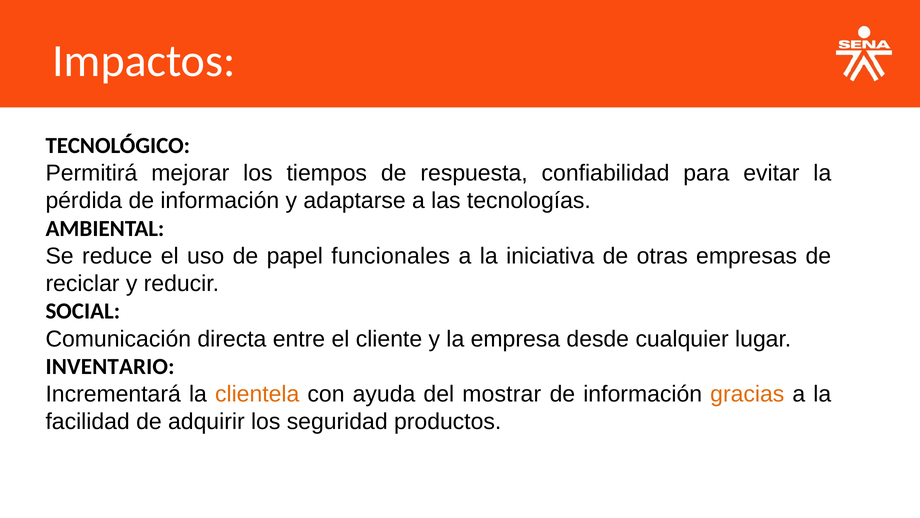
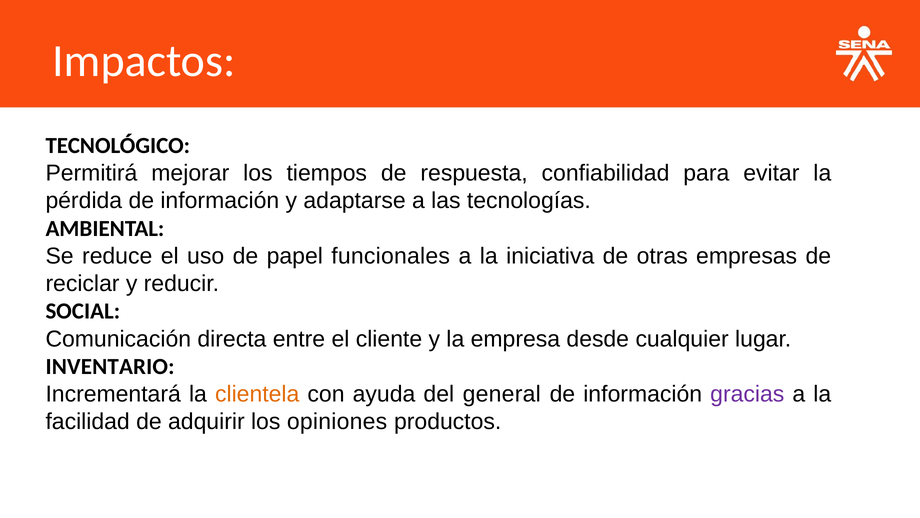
mostrar: mostrar -> general
gracias colour: orange -> purple
seguridad: seguridad -> opiniones
